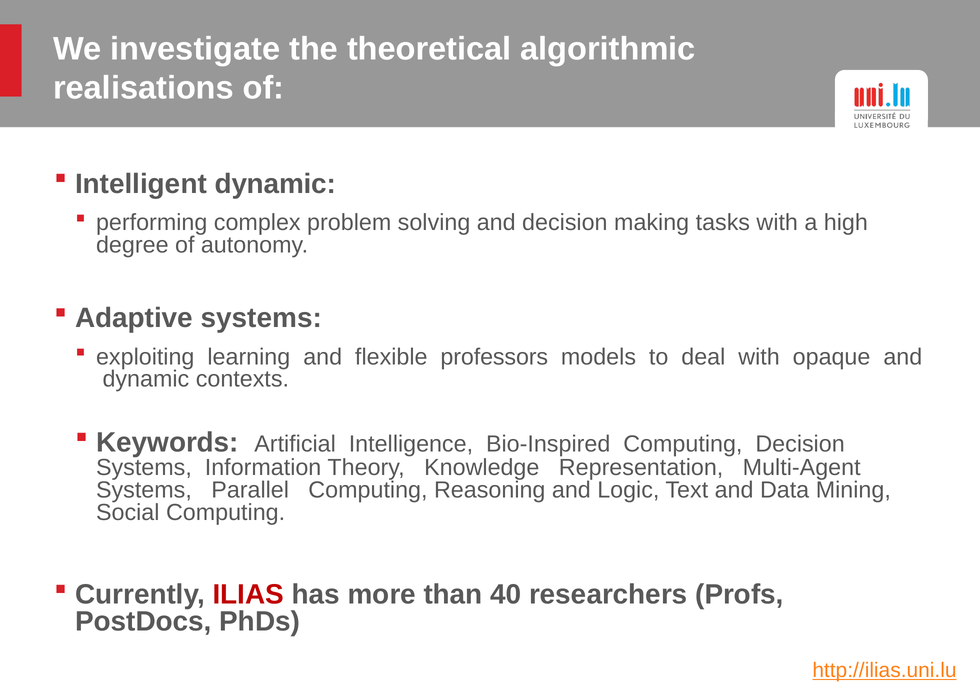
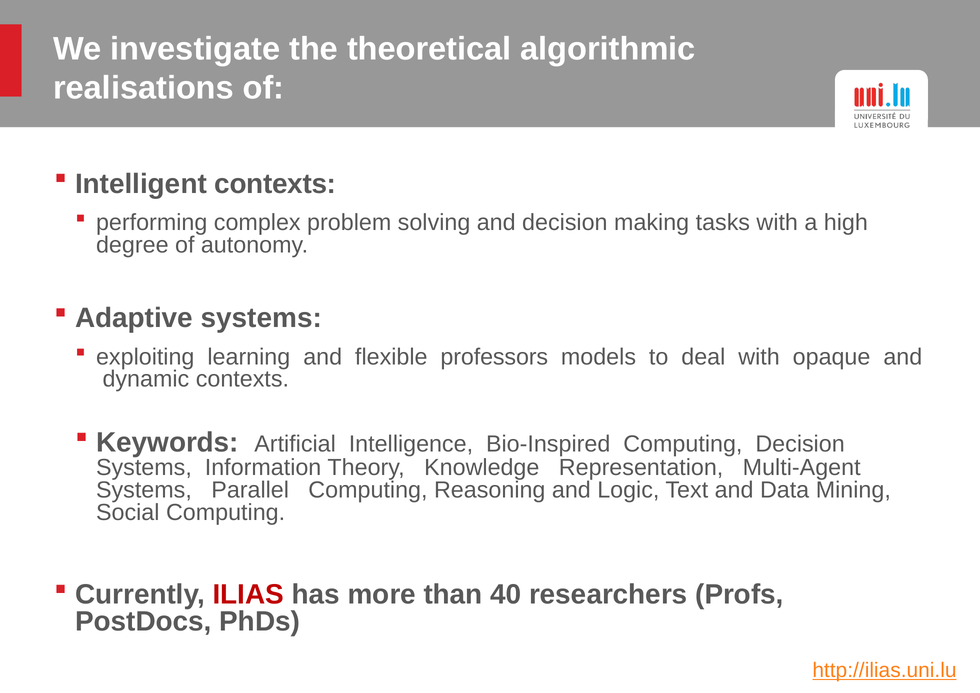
Intelligent dynamic: dynamic -> contexts
